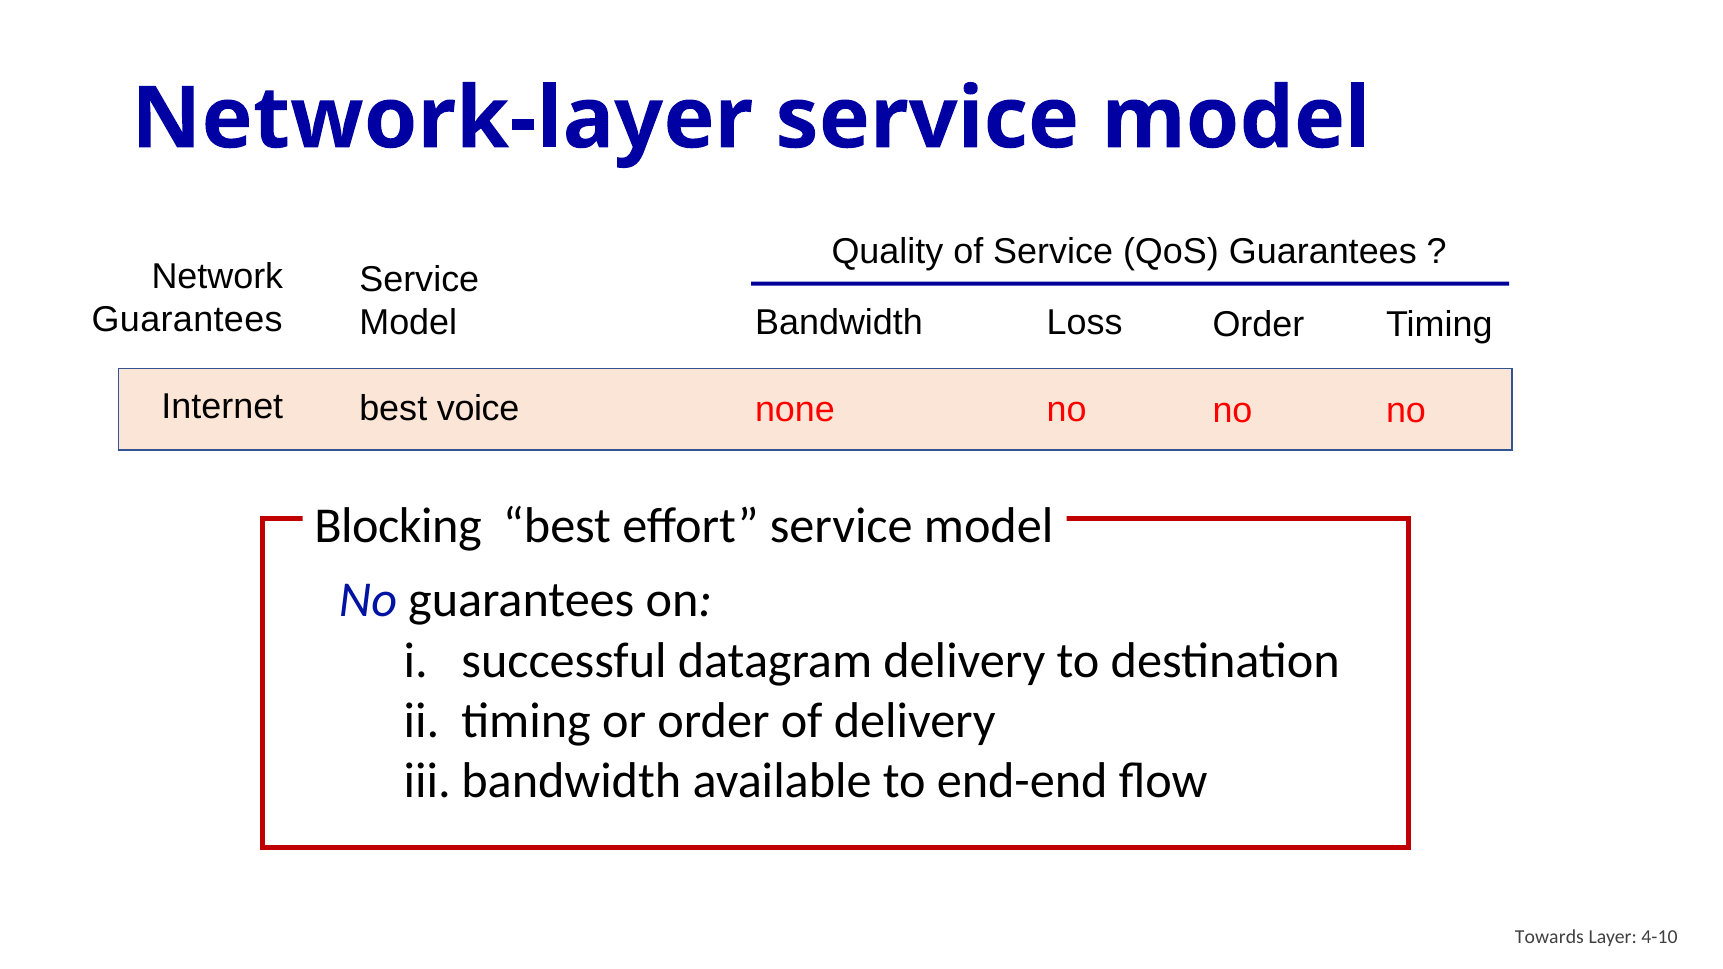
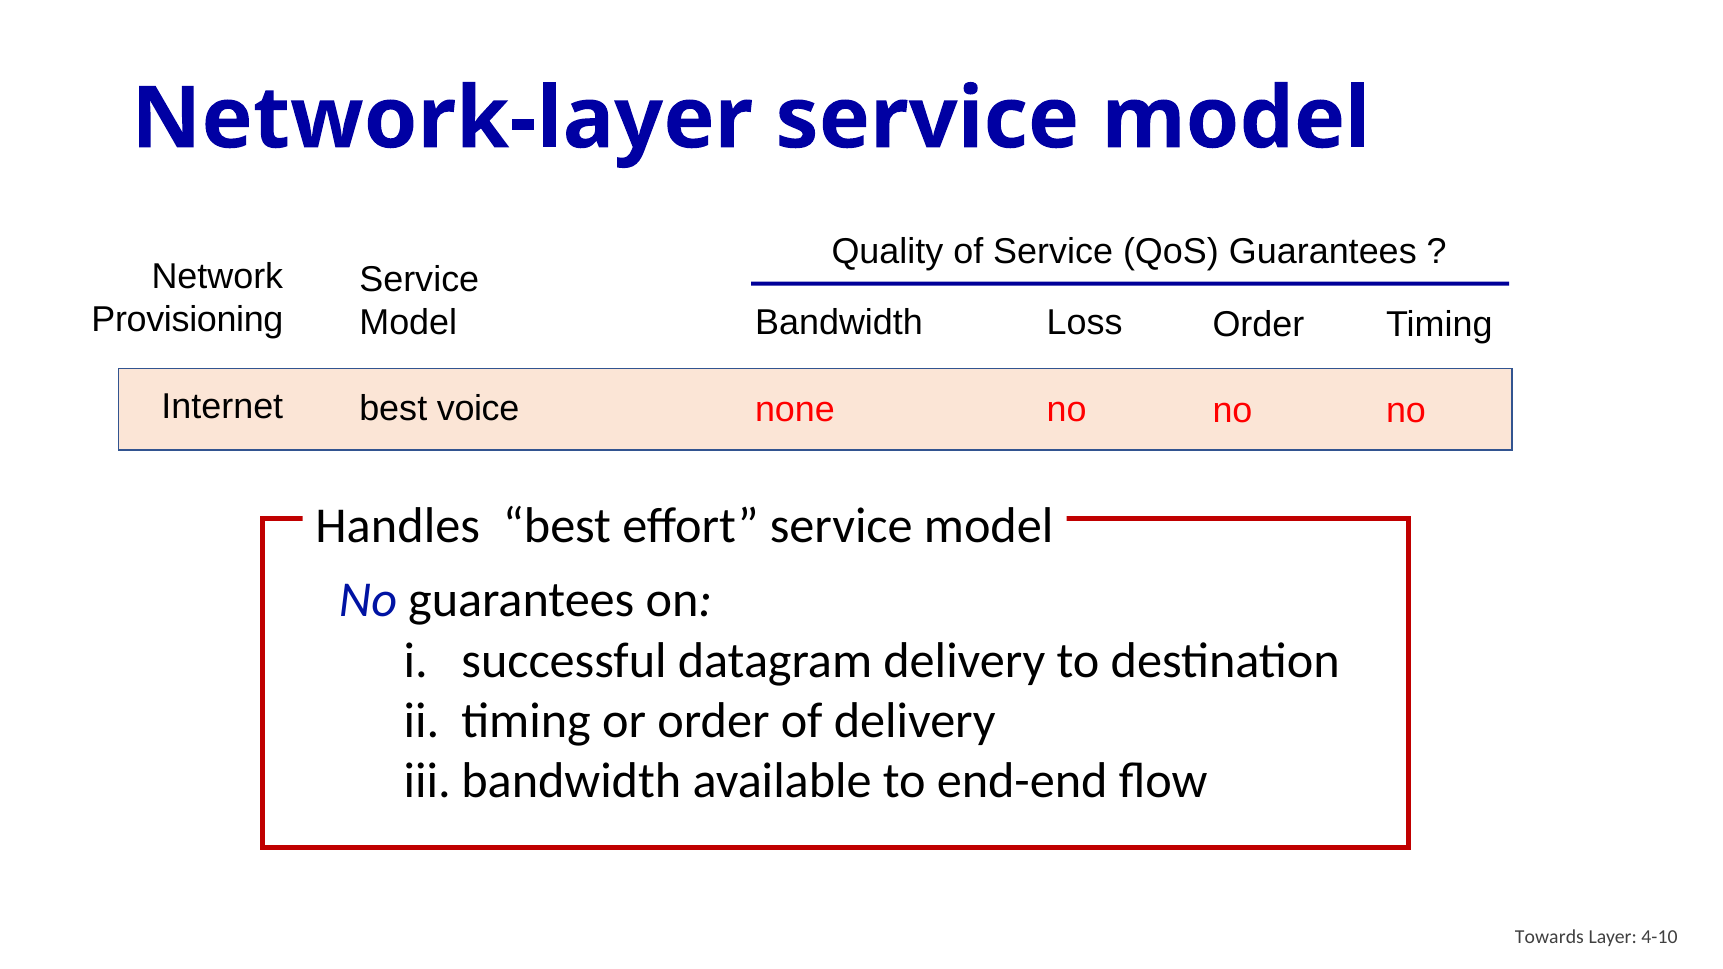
Guarantees at (187, 320): Guarantees -> Provisioning
Blocking: Blocking -> Handles
